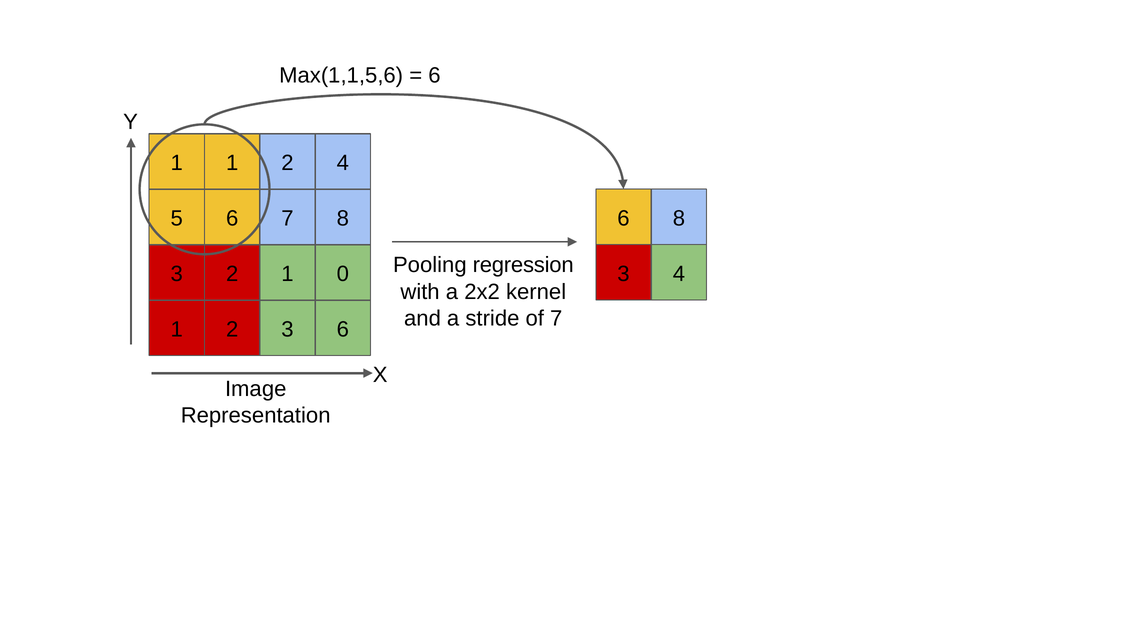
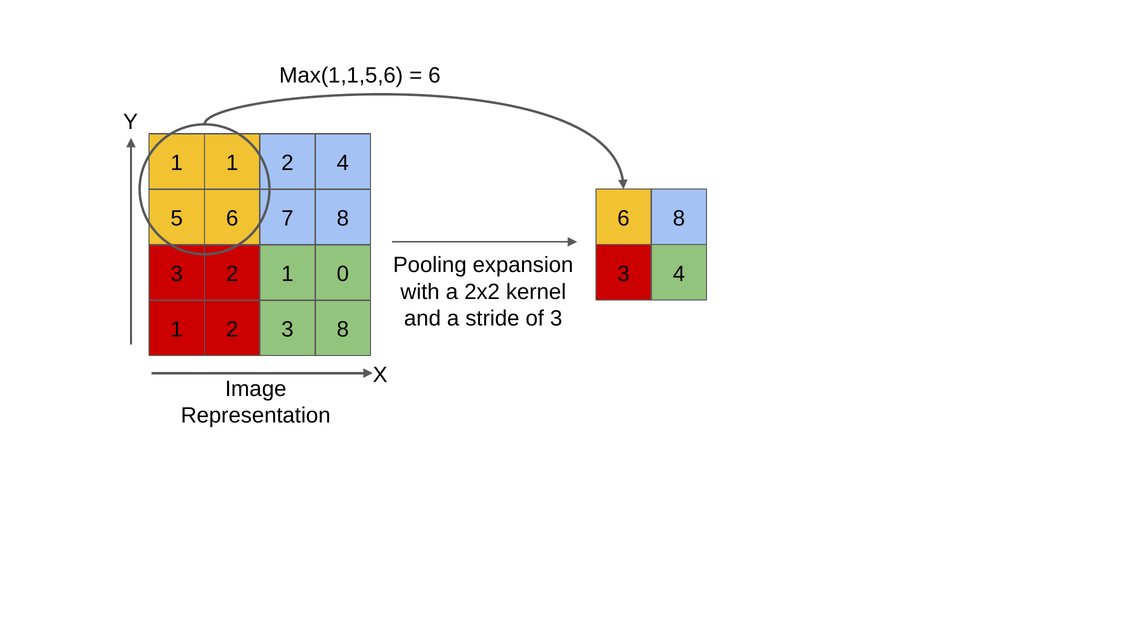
regression: regression -> expansion
of 7: 7 -> 3
3 6: 6 -> 8
